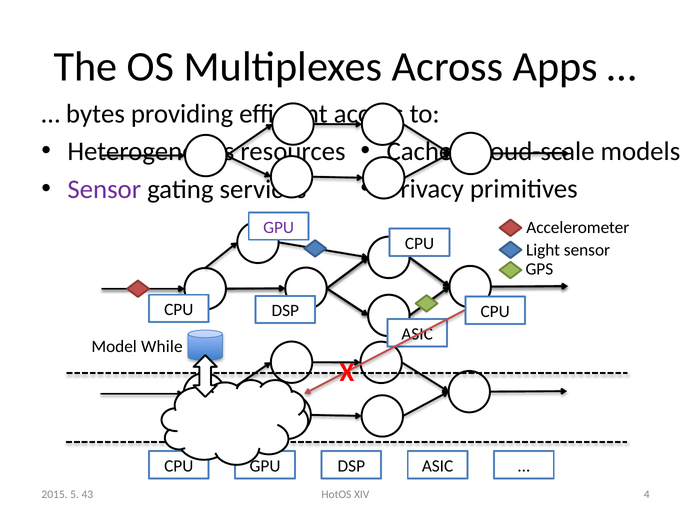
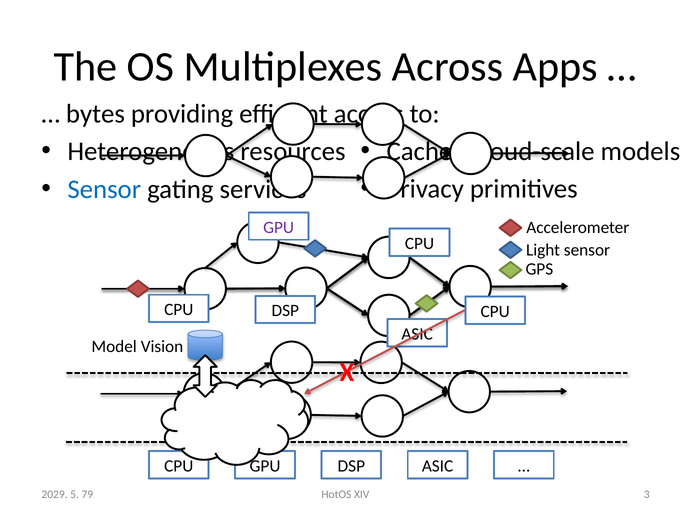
Sensor at (104, 189) colour: purple -> blue
While: While -> Vision
4: 4 -> 3
2015: 2015 -> 2029
43: 43 -> 79
